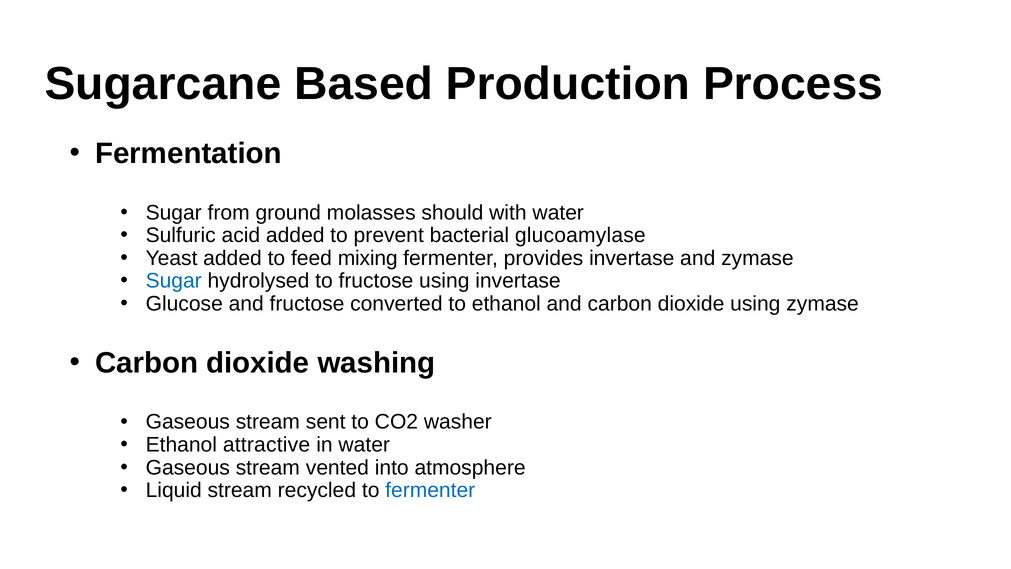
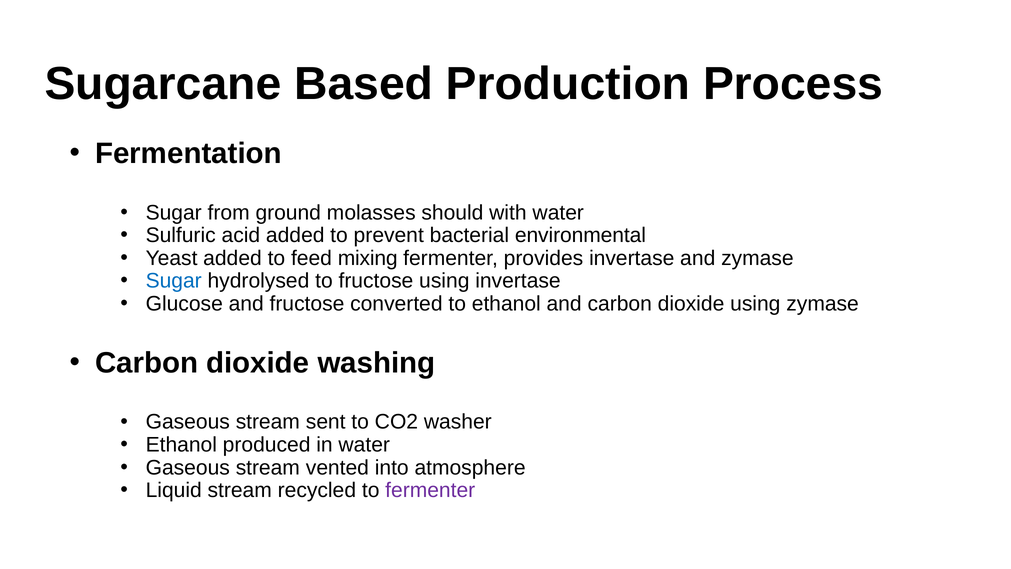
glucoamylase: glucoamylase -> environmental
attractive: attractive -> produced
fermenter at (430, 490) colour: blue -> purple
